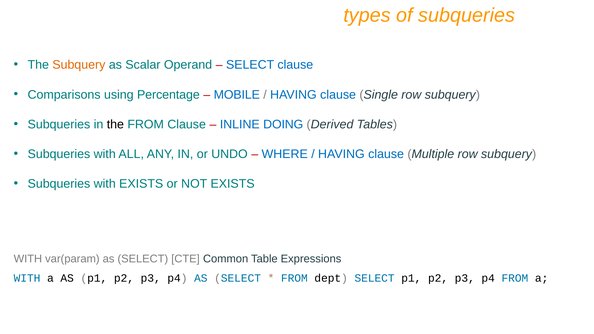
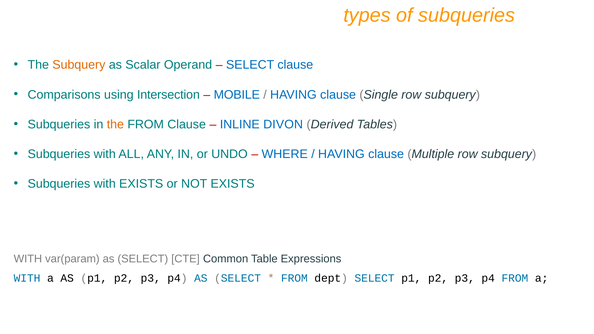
Percentage: Percentage -> Intersection
the at (115, 124) colour: black -> orange
DOING: DOING -> DIVON
